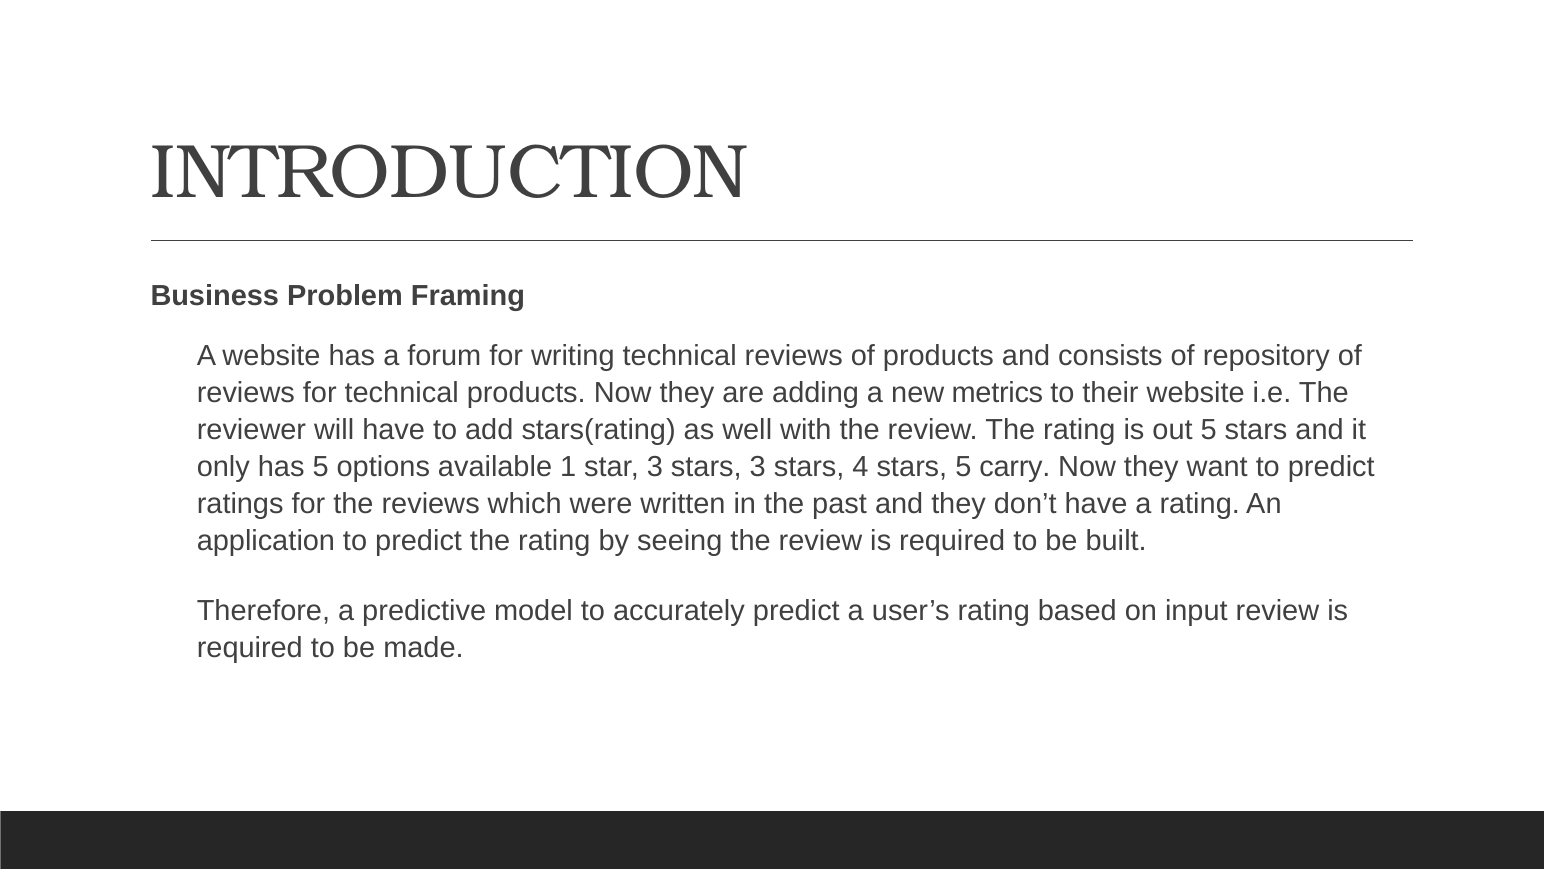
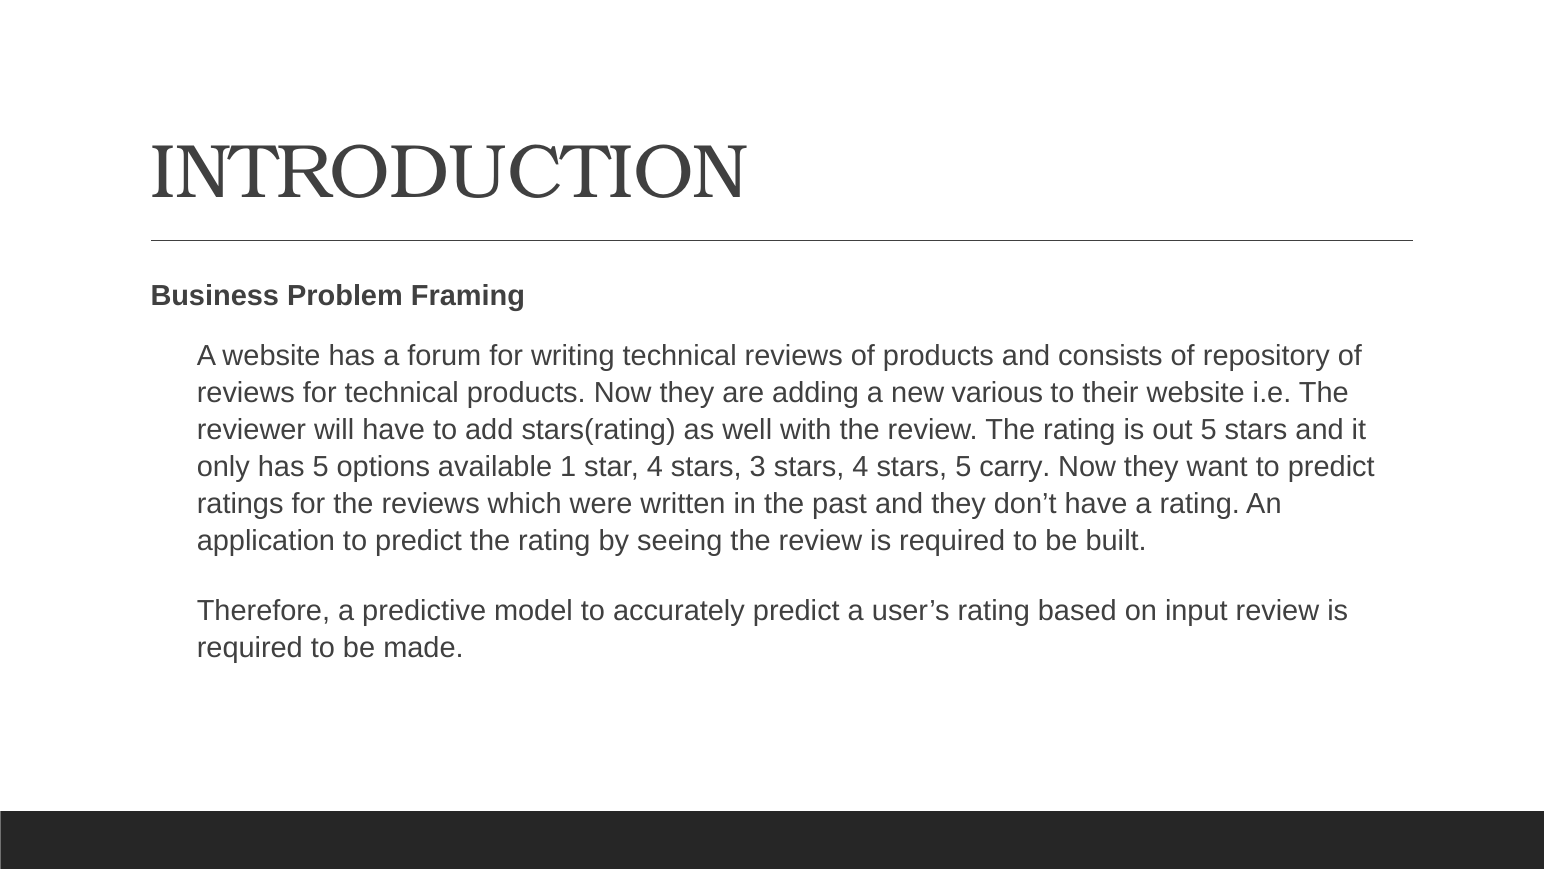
metrics: metrics -> various
star 3: 3 -> 4
